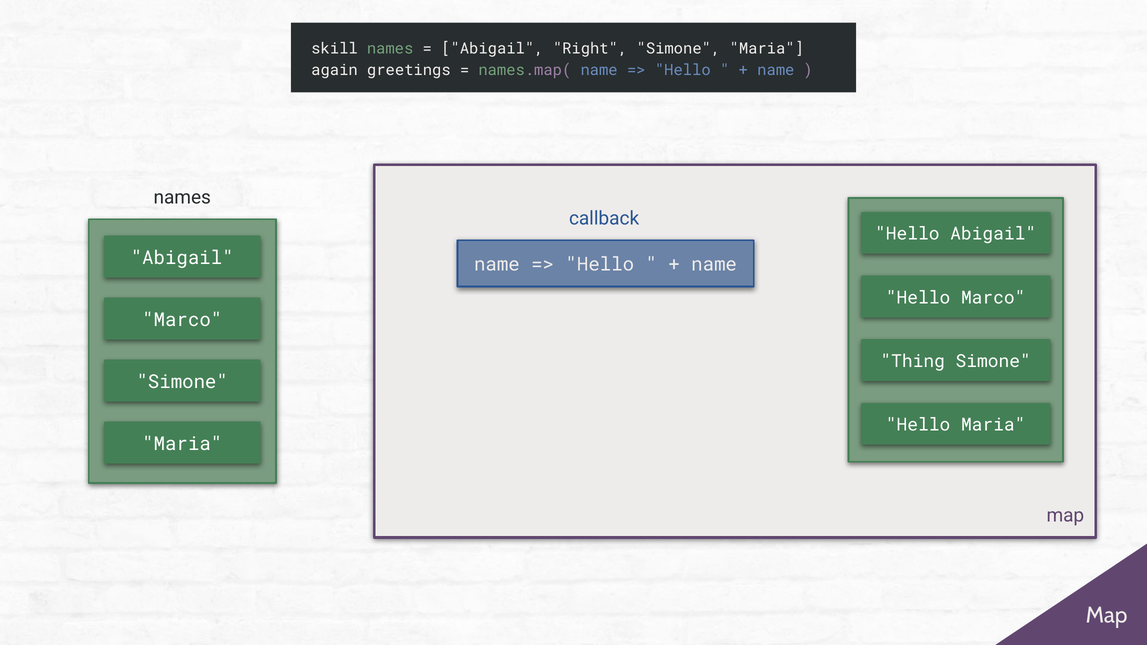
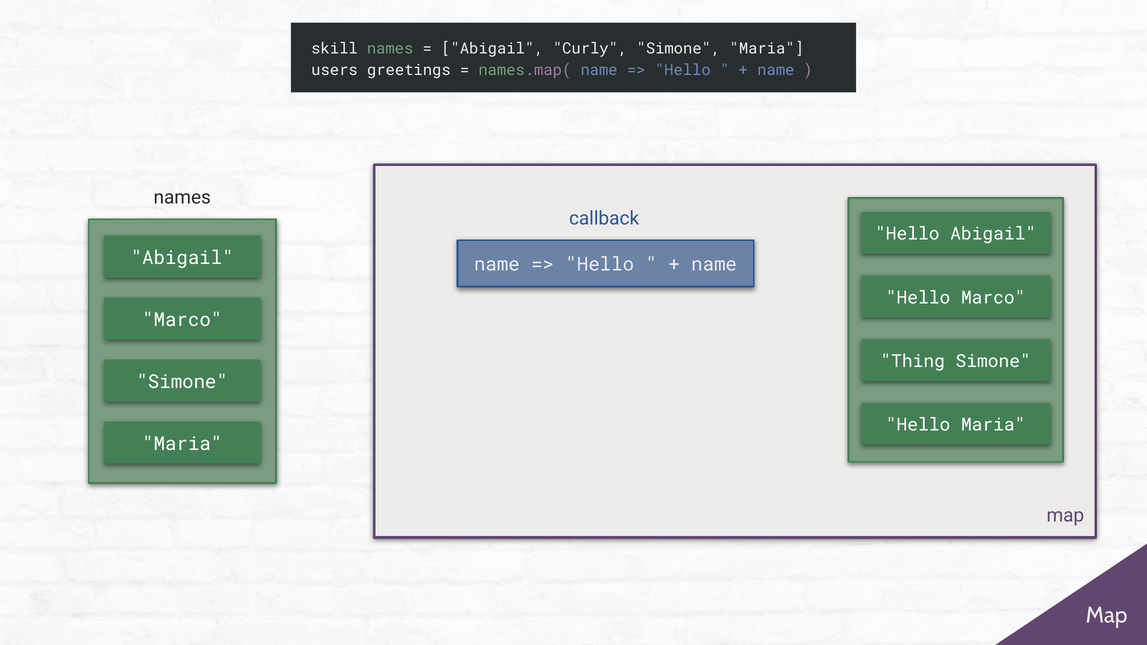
Right: Right -> Curly
again: again -> users
